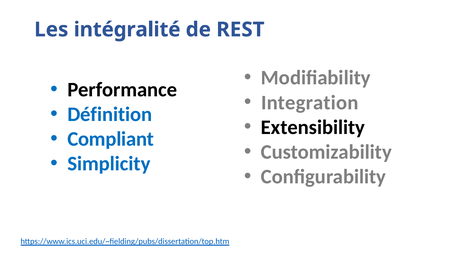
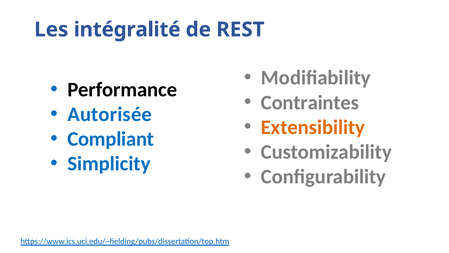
Integration: Integration -> Contraintes
Définition: Définition -> Autorisée
Extensibility colour: black -> orange
